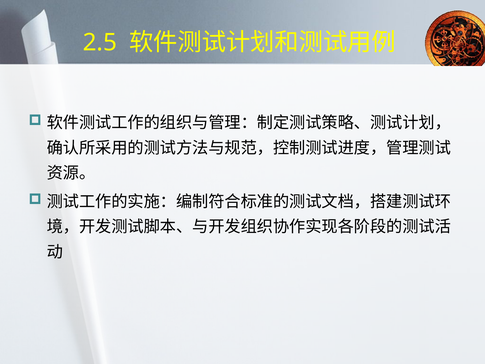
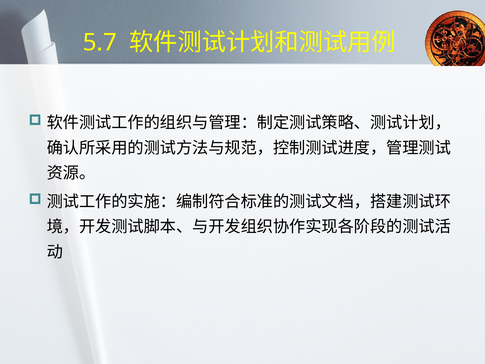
2.5: 2.5 -> 5.7
